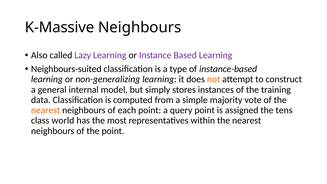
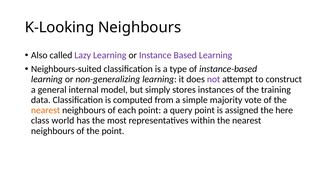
K-Massive: K-Massive -> K-Looking
not colour: orange -> purple
tens: tens -> here
